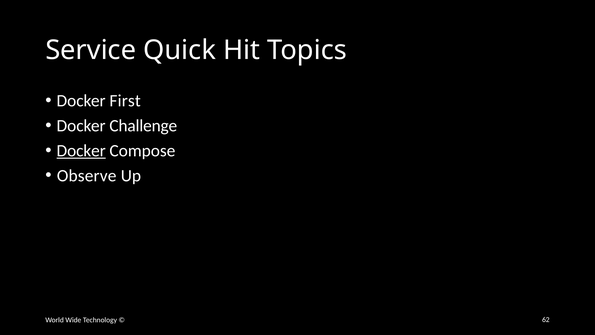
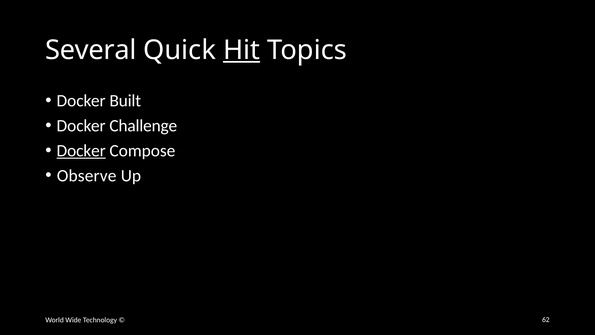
Service: Service -> Several
Hit underline: none -> present
First: First -> Built
